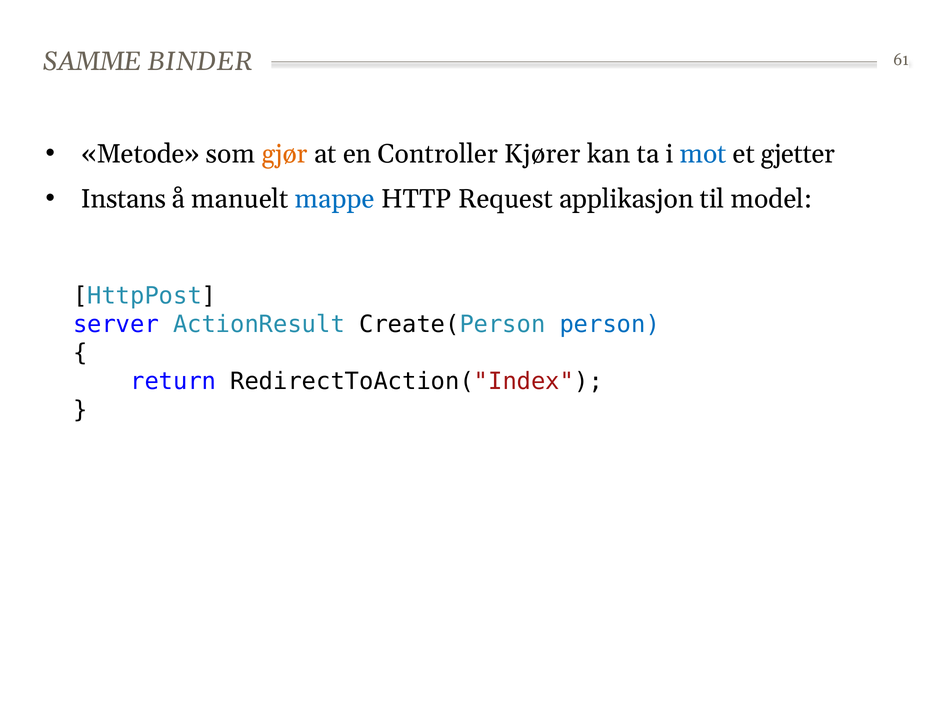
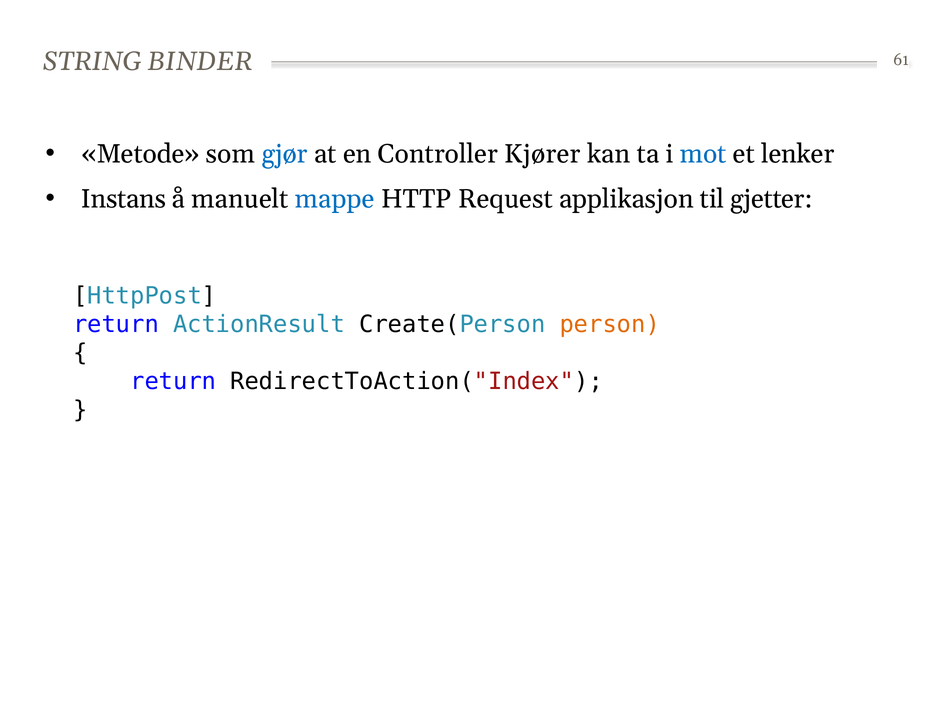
SAMME: SAMME -> STRING
gjør colour: orange -> blue
gjetter: gjetter -> lenker
model: model -> gjetter
server at (116, 324): server -> return
person colour: blue -> orange
